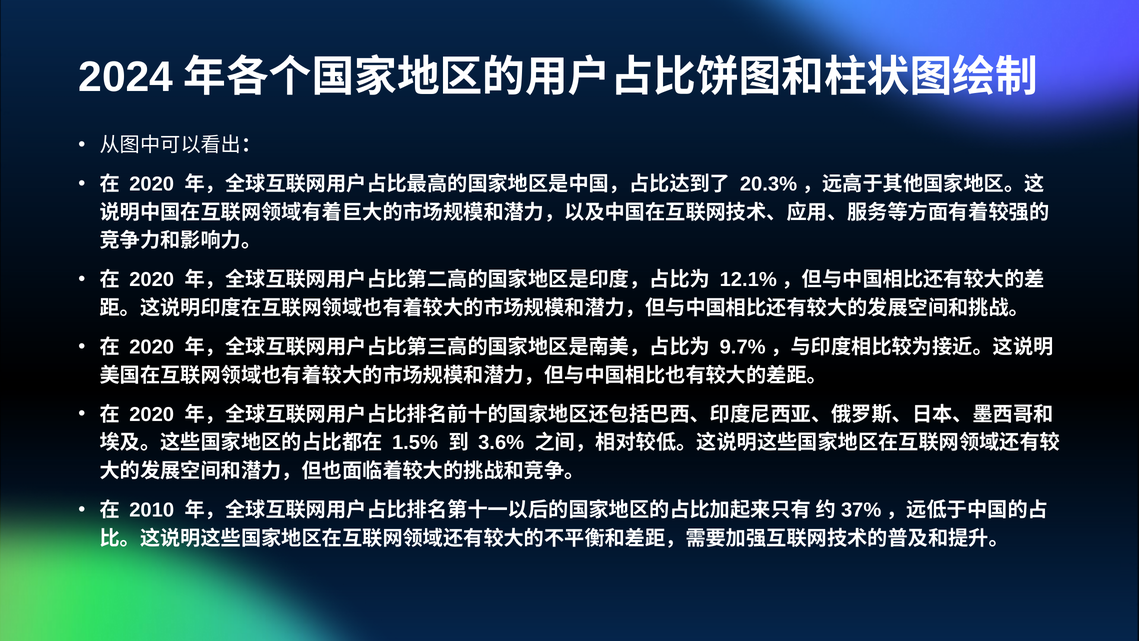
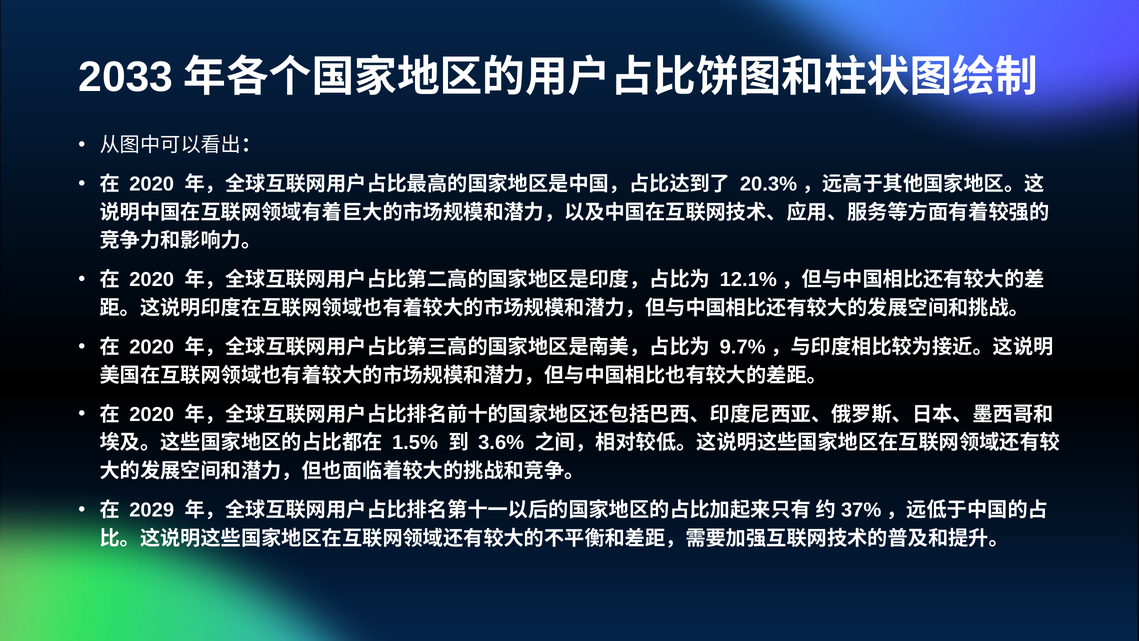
2024: 2024 -> 2033
2010: 2010 -> 2029
